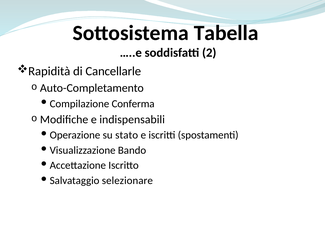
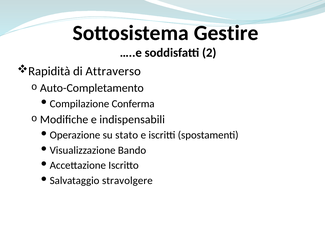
Tabella: Tabella -> Gestire
Cancellarle: Cancellarle -> Attraverso
selezionare: selezionare -> stravolgere
